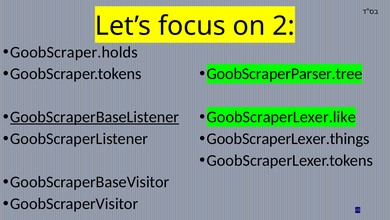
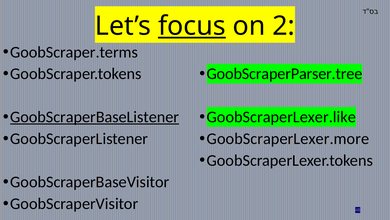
focus underline: none -> present
GoobScraper.holds: GoobScraper.holds -> GoobScraper.terms
GoobScraperLexer.things: GoobScraperLexer.things -> GoobScraperLexer.more
